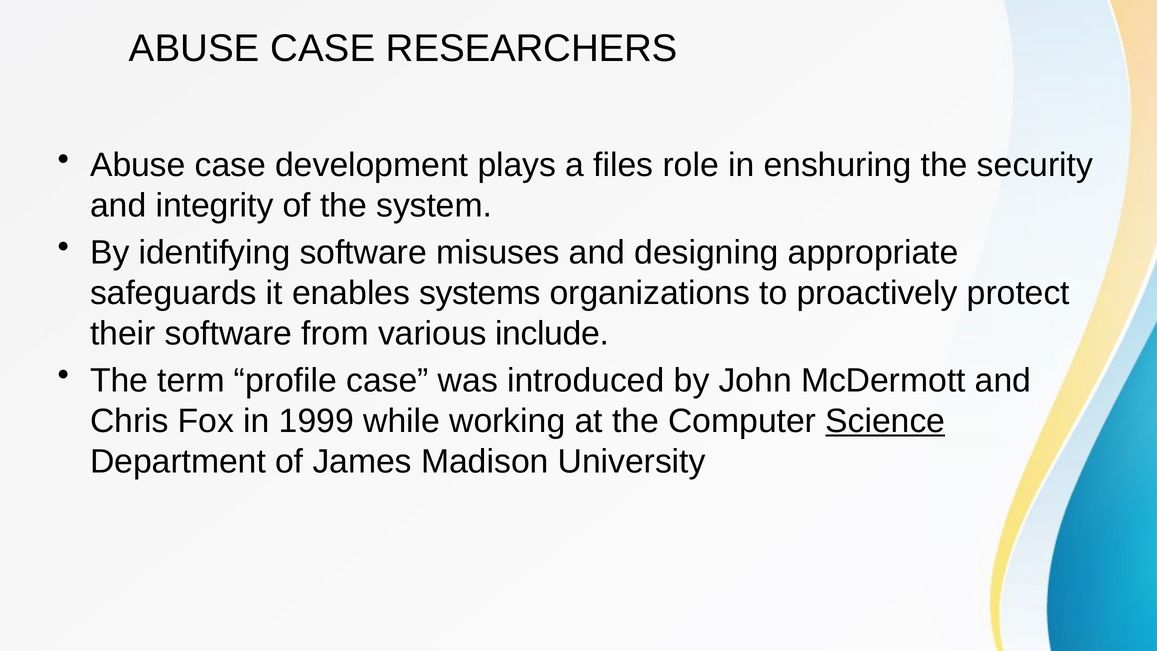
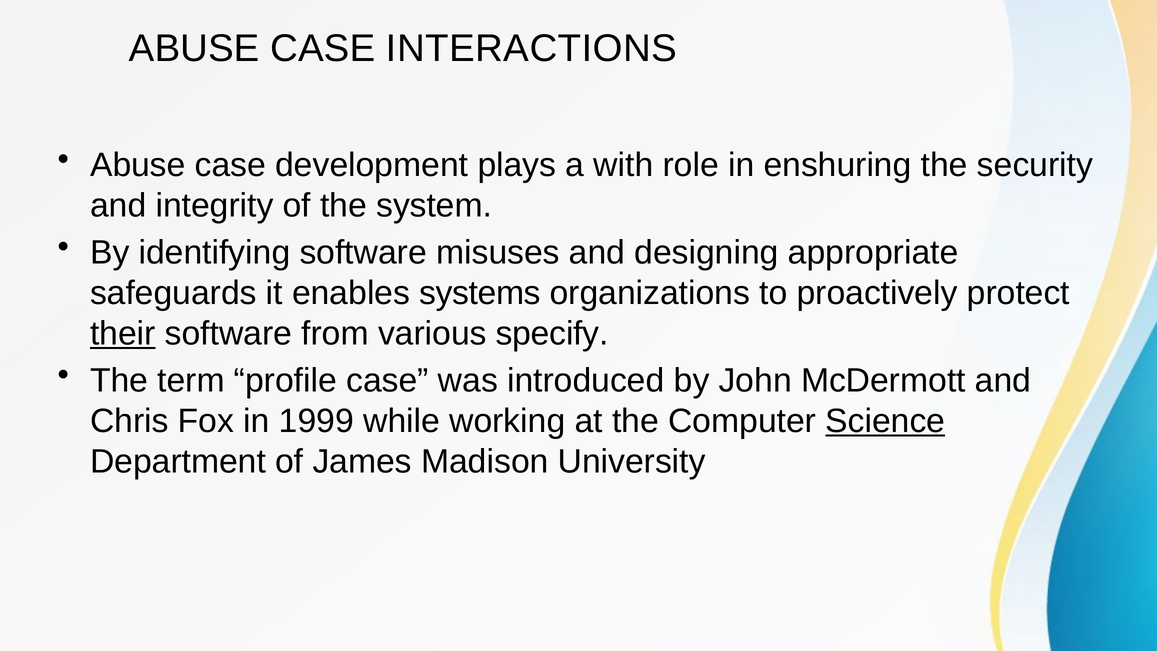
RESEARCHERS: RESEARCHERS -> INTERACTIONS
files: files -> with
their underline: none -> present
include: include -> specify
